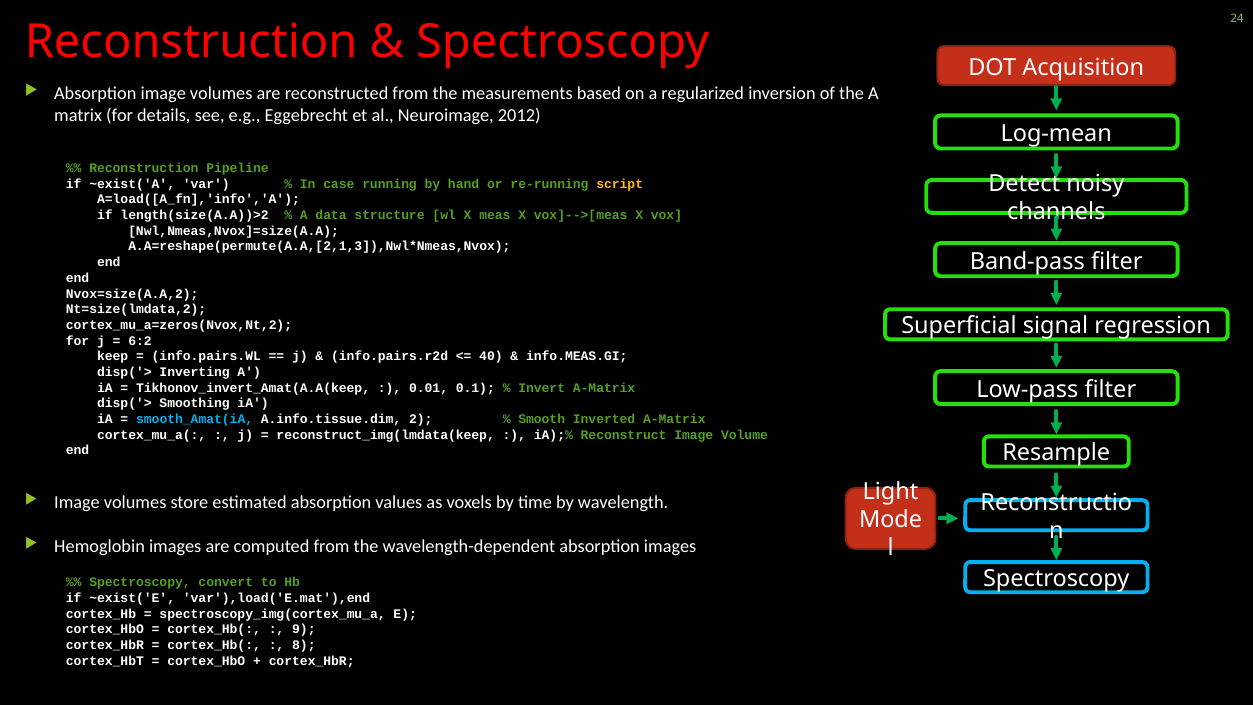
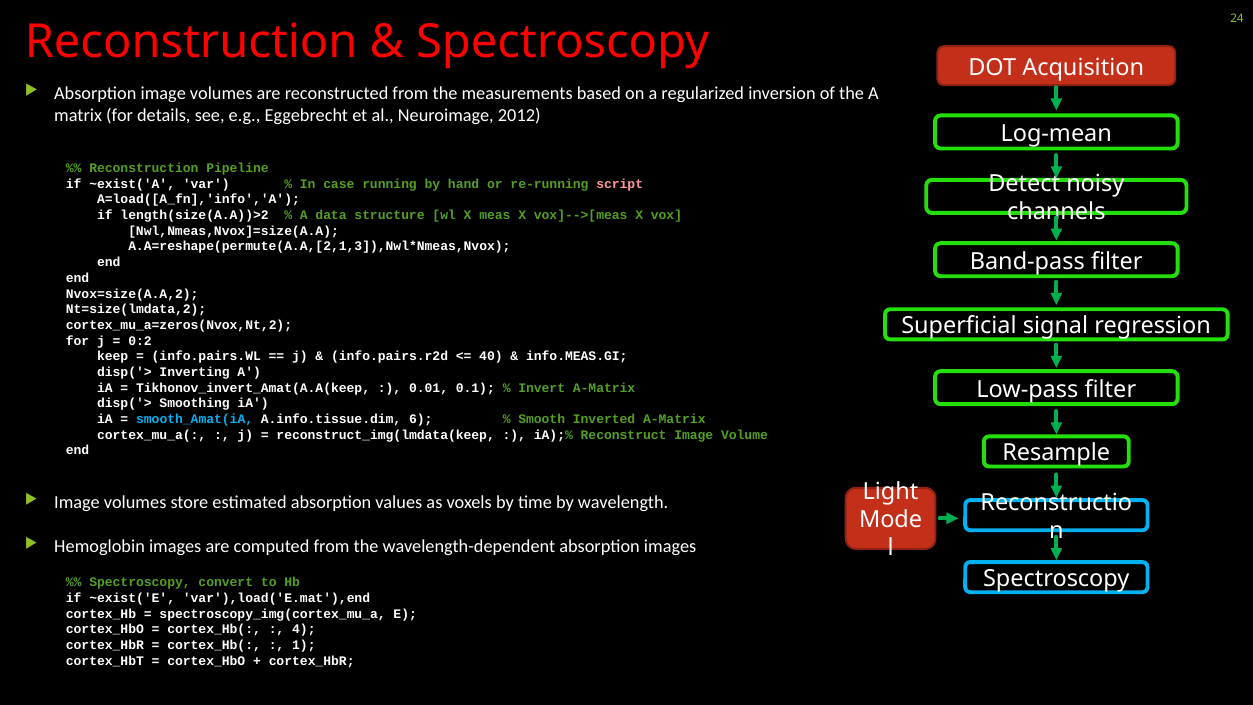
script colour: yellow -> pink
6:2: 6:2 -> 0:2
2: 2 -> 6
9: 9 -> 4
8: 8 -> 1
